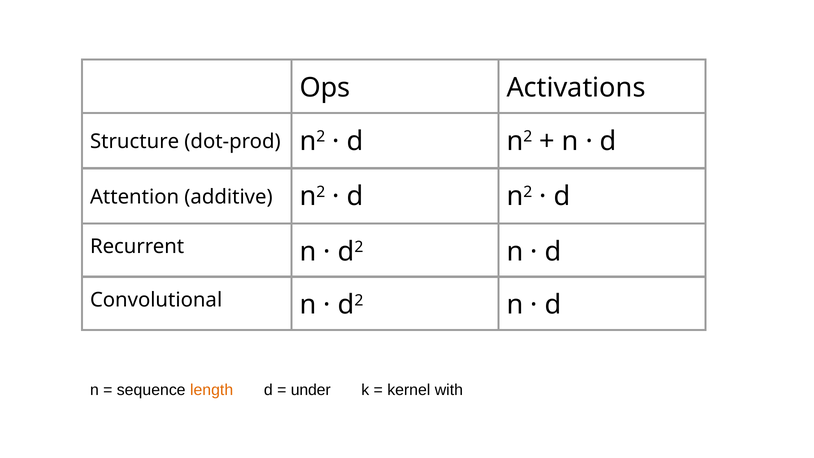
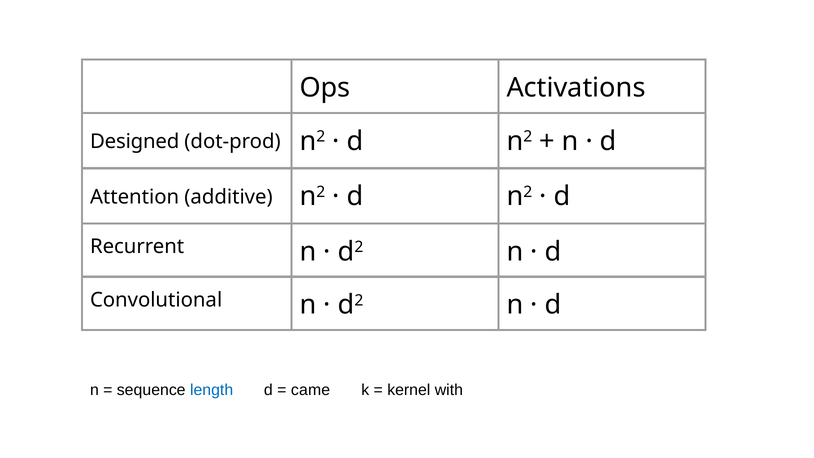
Structure: Structure -> Designed
length colour: orange -> blue
under: under -> came
